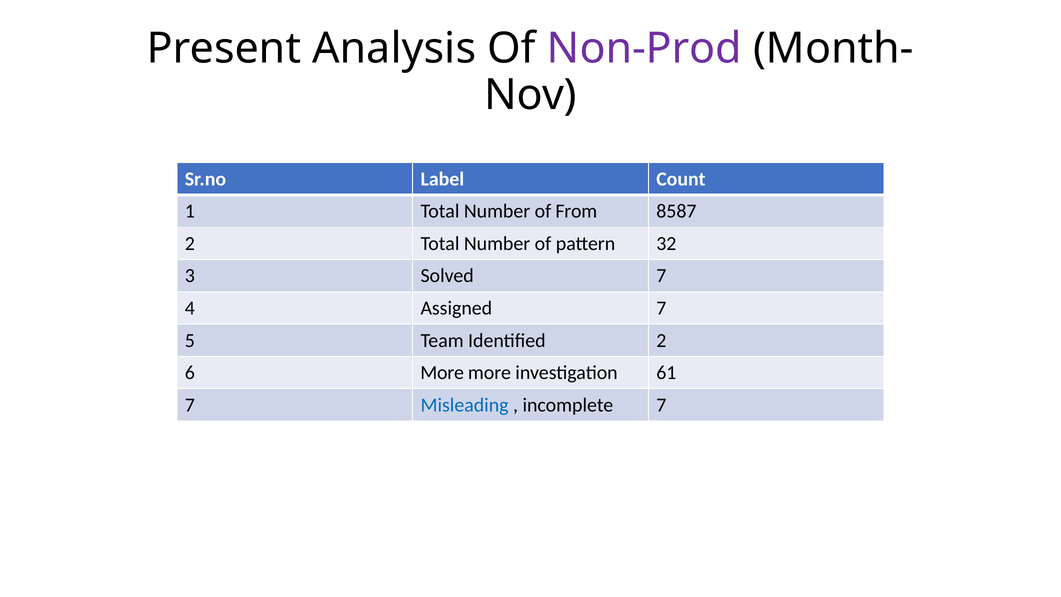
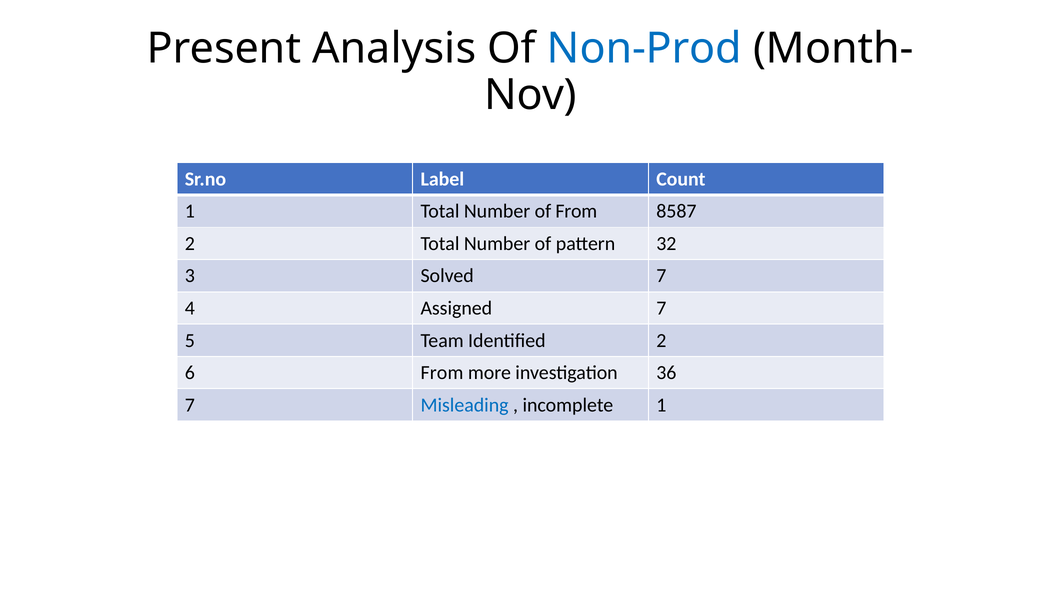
Non-Prod colour: purple -> blue
6 More: More -> From
61: 61 -> 36
incomplete 7: 7 -> 1
